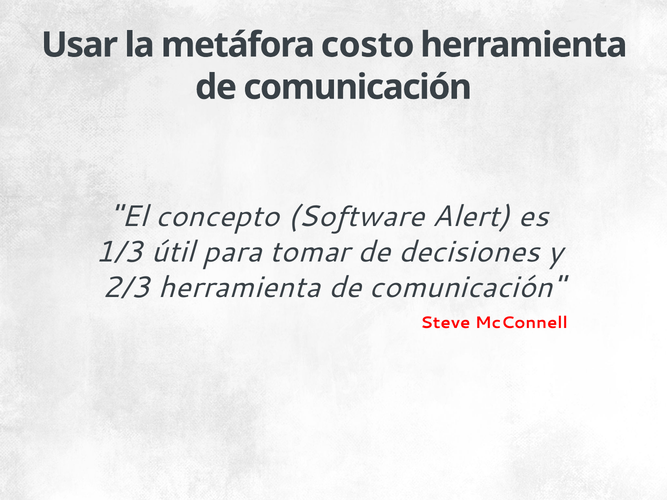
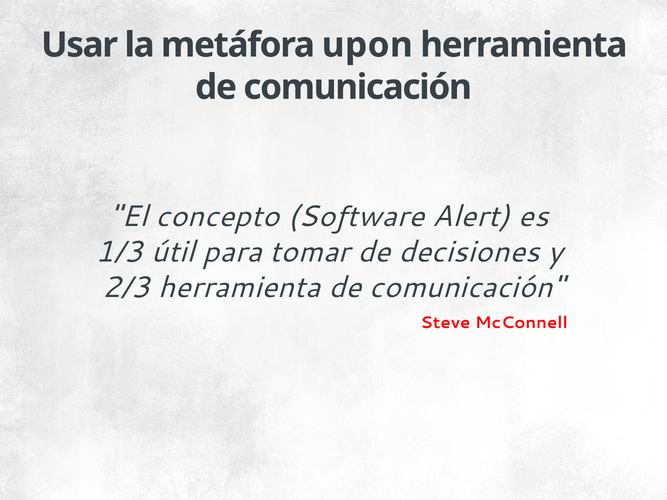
costo: costo -> upon
